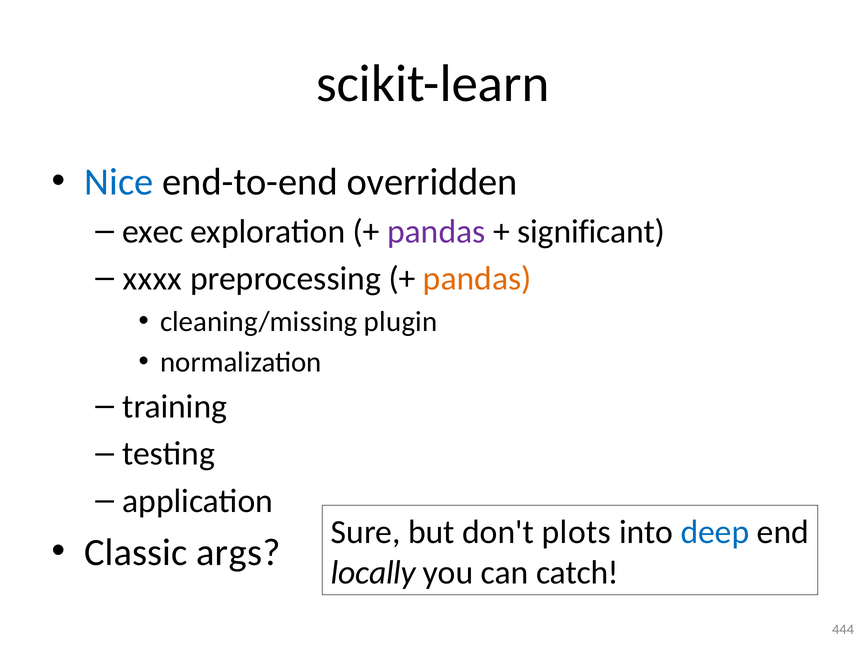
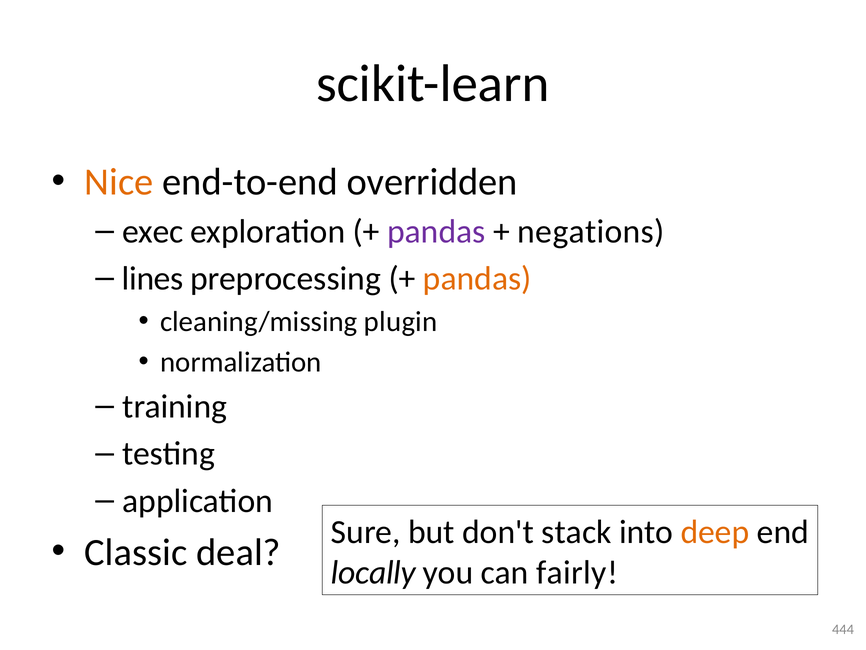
Nice colour: blue -> orange
significant: significant -> negations
xxxx: xxxx -> lines
plots: plots -> stack
deep colour: blue -> orange
args: args -> deal
catch: catch -> fairly
